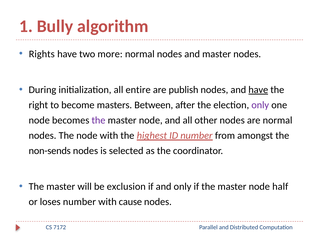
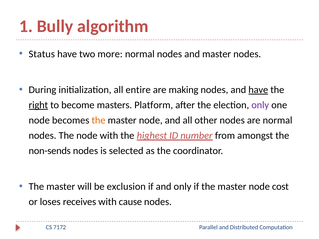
Rights: Rights -> Status
publish: publish -> making
right underline: none -> present
Between: Between -> Platform
the at (98, 120) colour: purple -> orange
half: half -> cost
loses number: number -> receives
